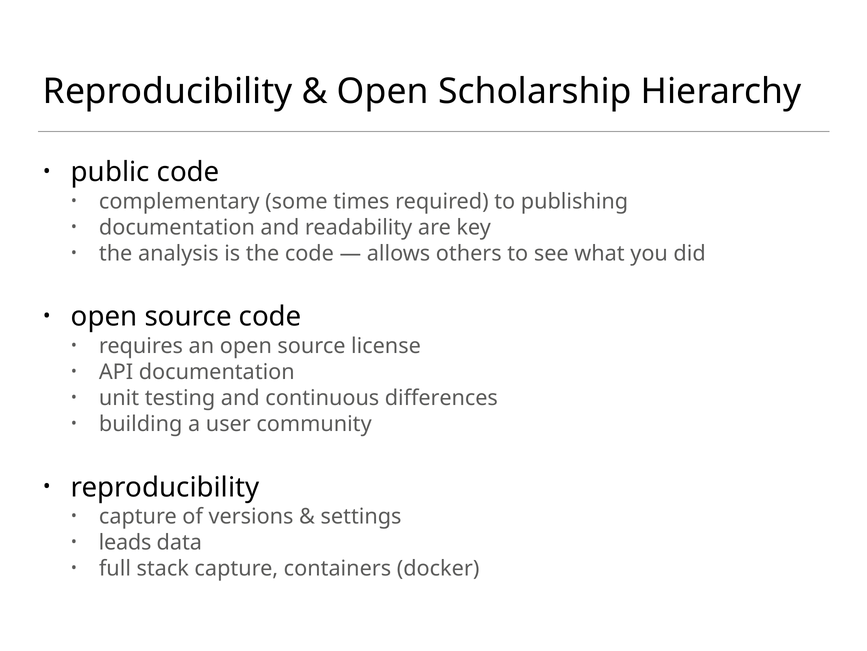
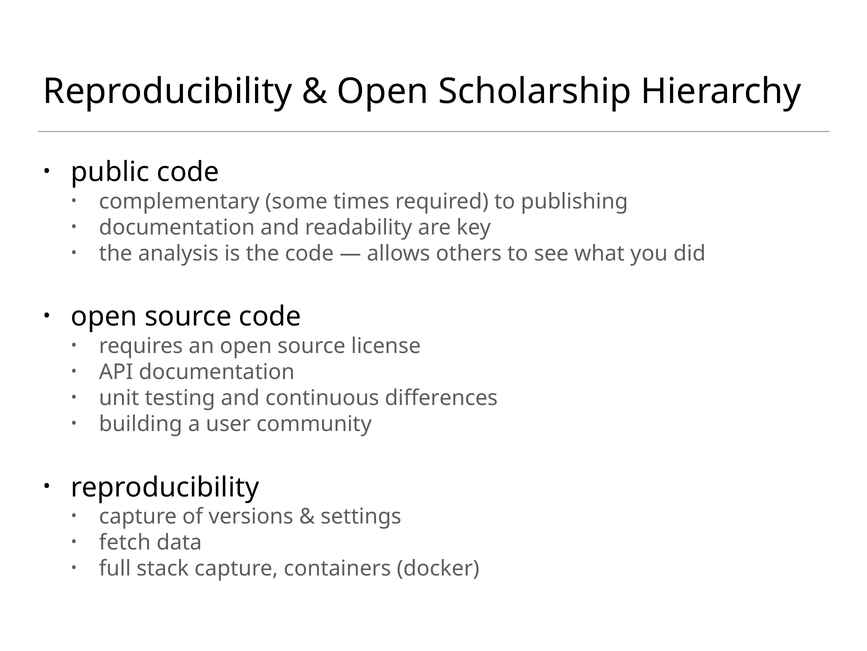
leads: leads -> fetch
